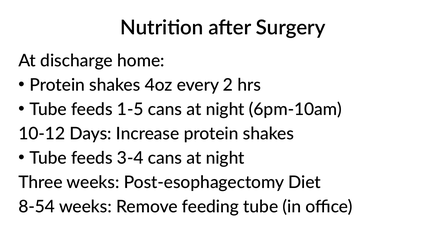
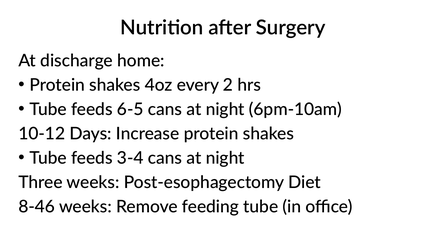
1-5: 1-5 -> 6-5
8-54: 8-54 -> 8-46
